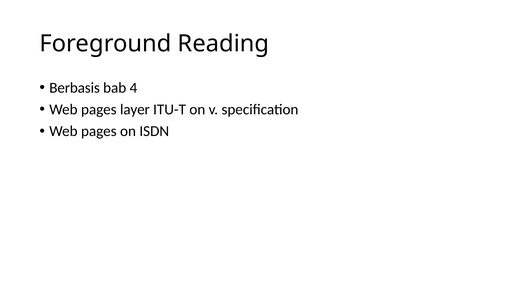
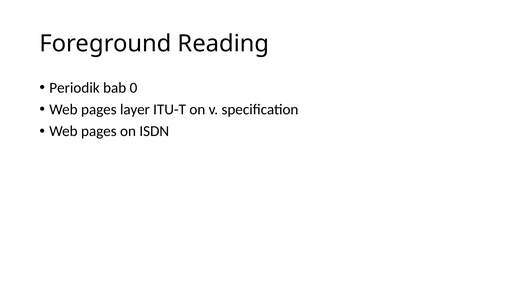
Berbasis: Berbasis -> Periodik
4: 4 -> 0
